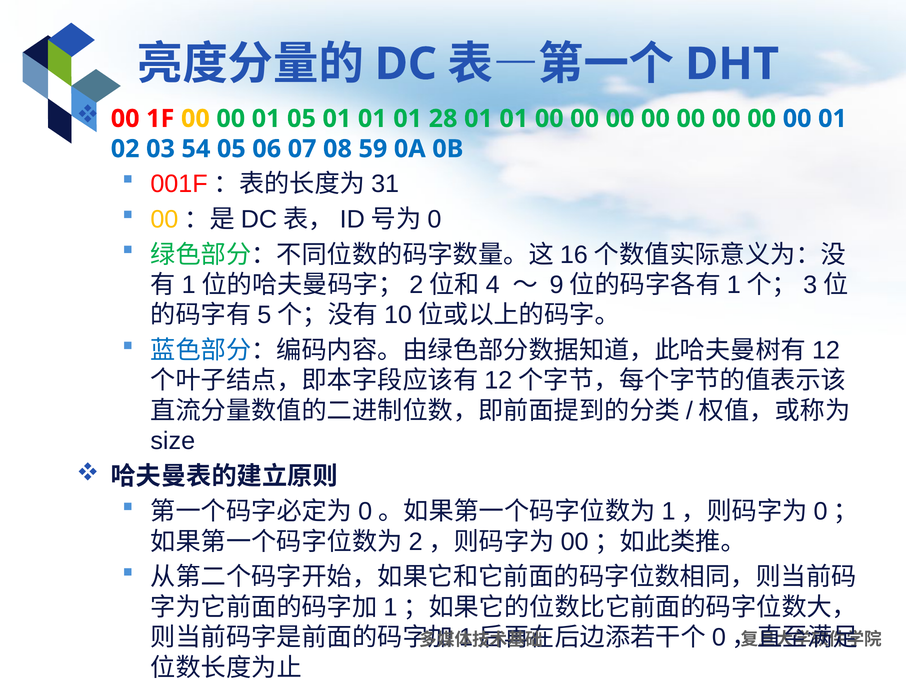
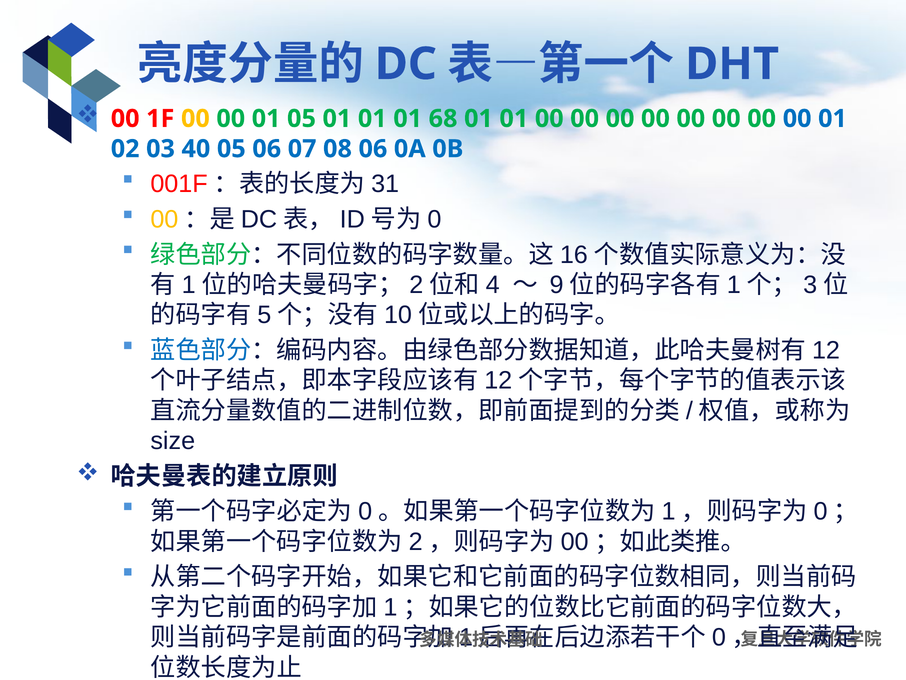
28: 28 -> 68
54: 54 -> 40
08 59: 59 -> 06
